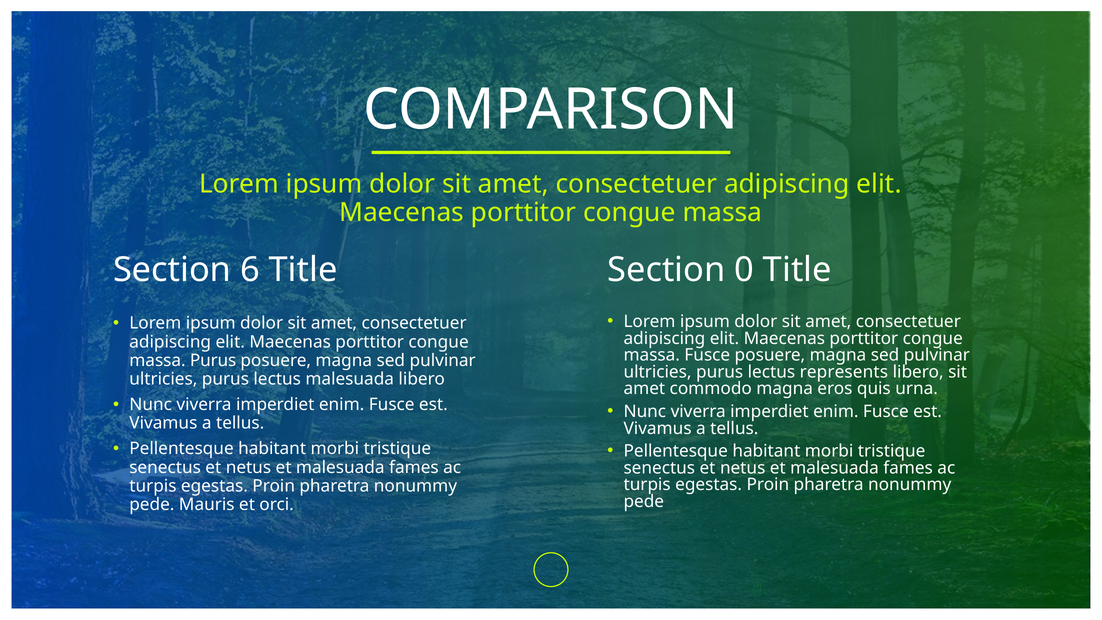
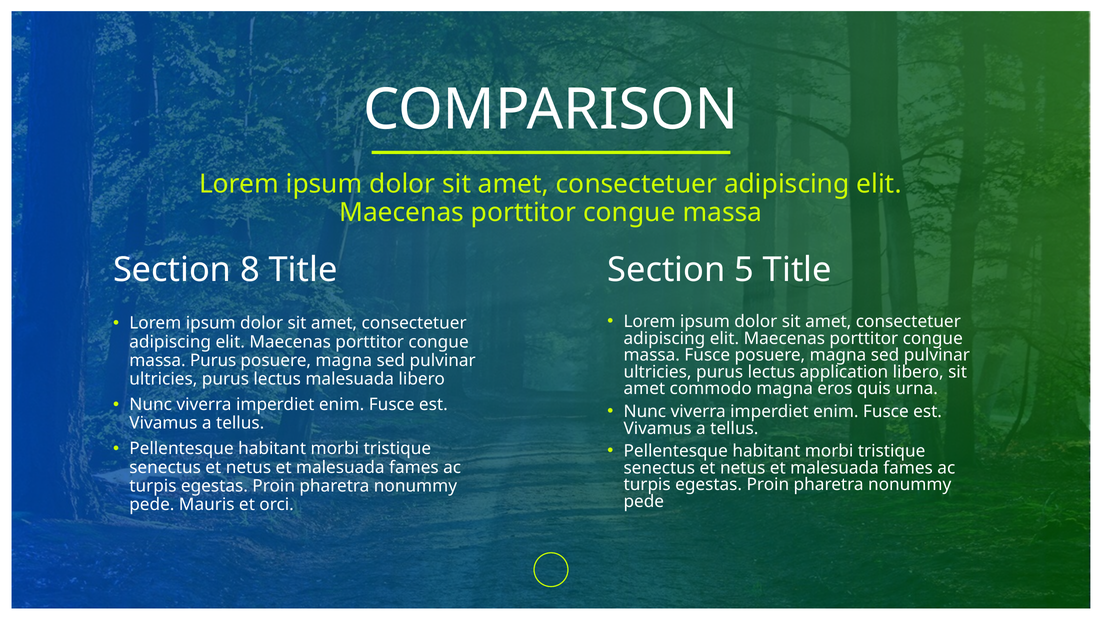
6: 6 -> 8
0: 0 -> 5
represents: represents -> application
